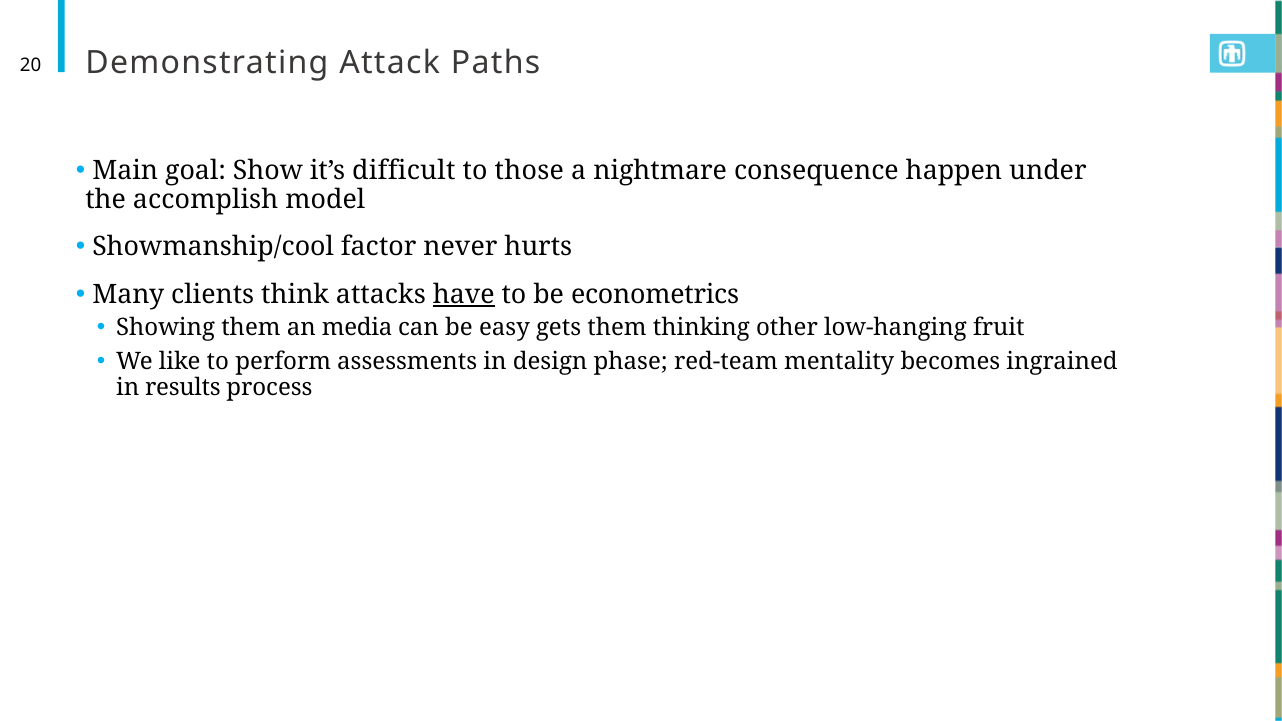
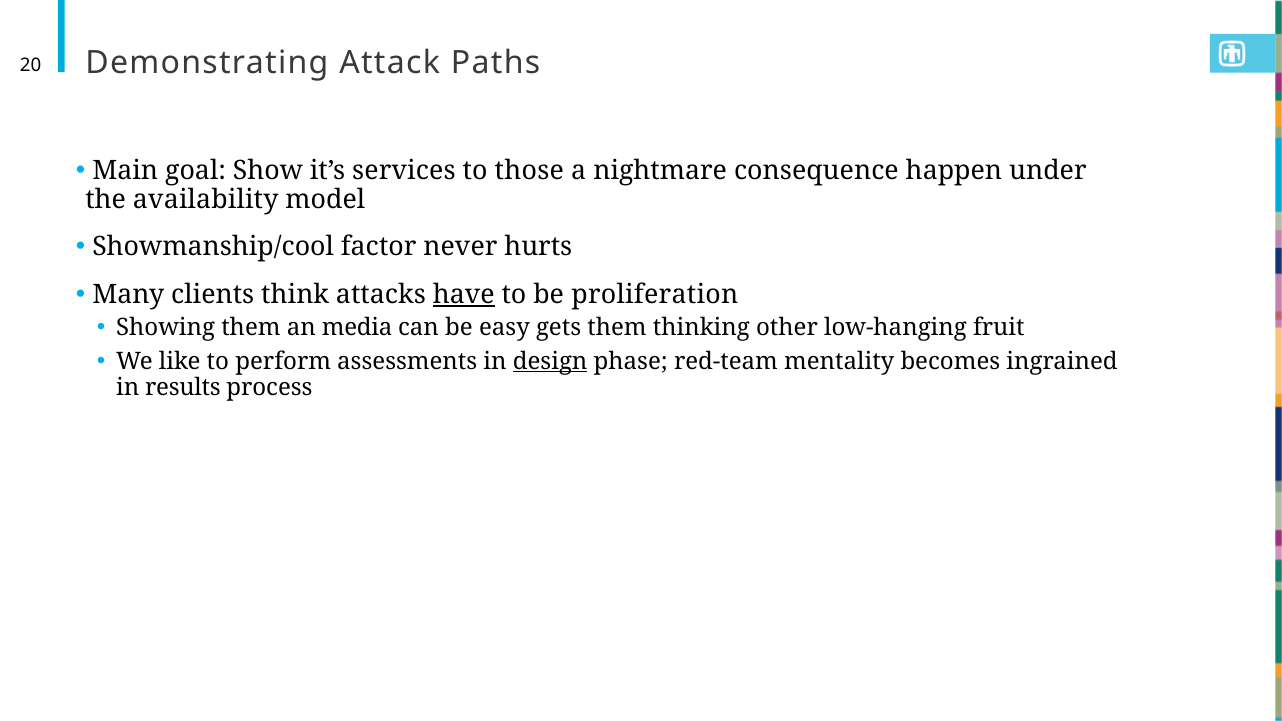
difficult: difficult -> services
accomplish: accomplish -> availability
econometrics: econometrics -> proliferation
design underline: none -> present
